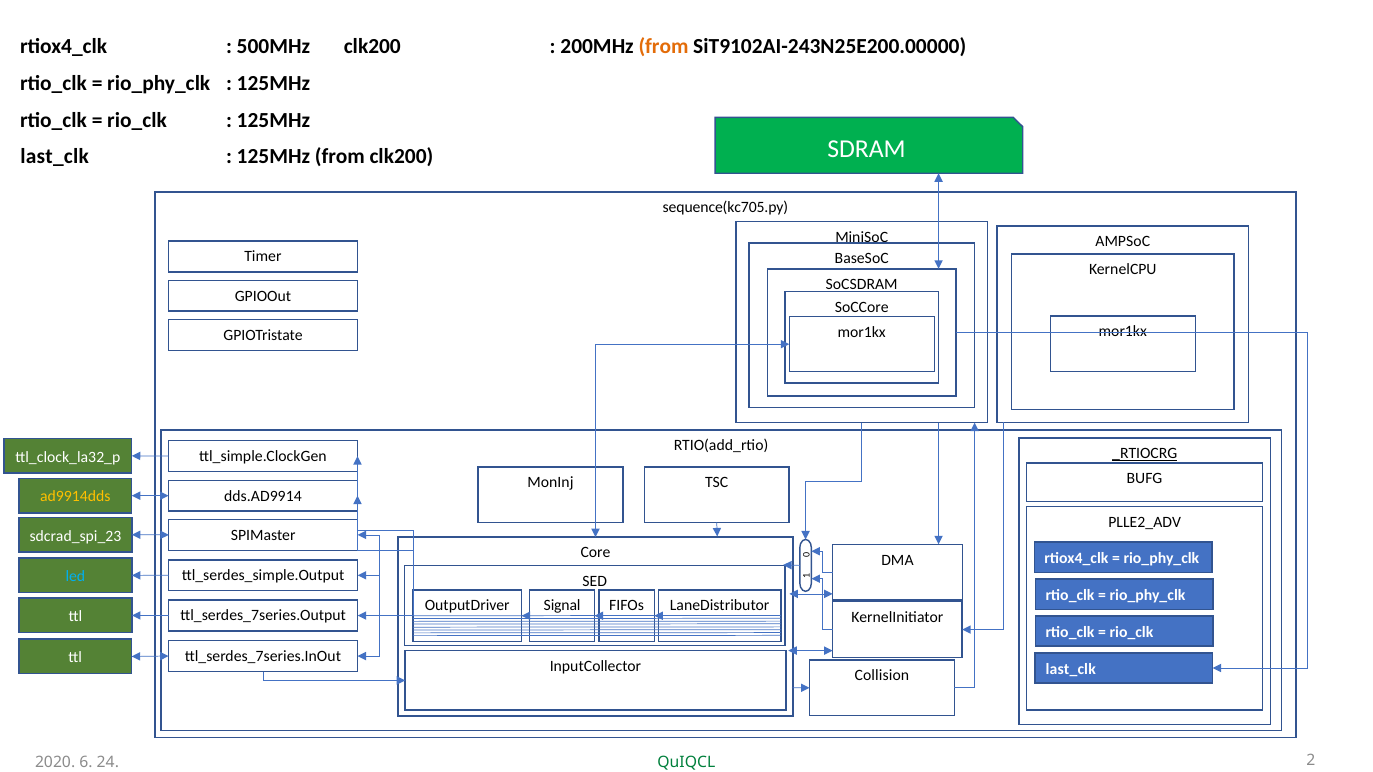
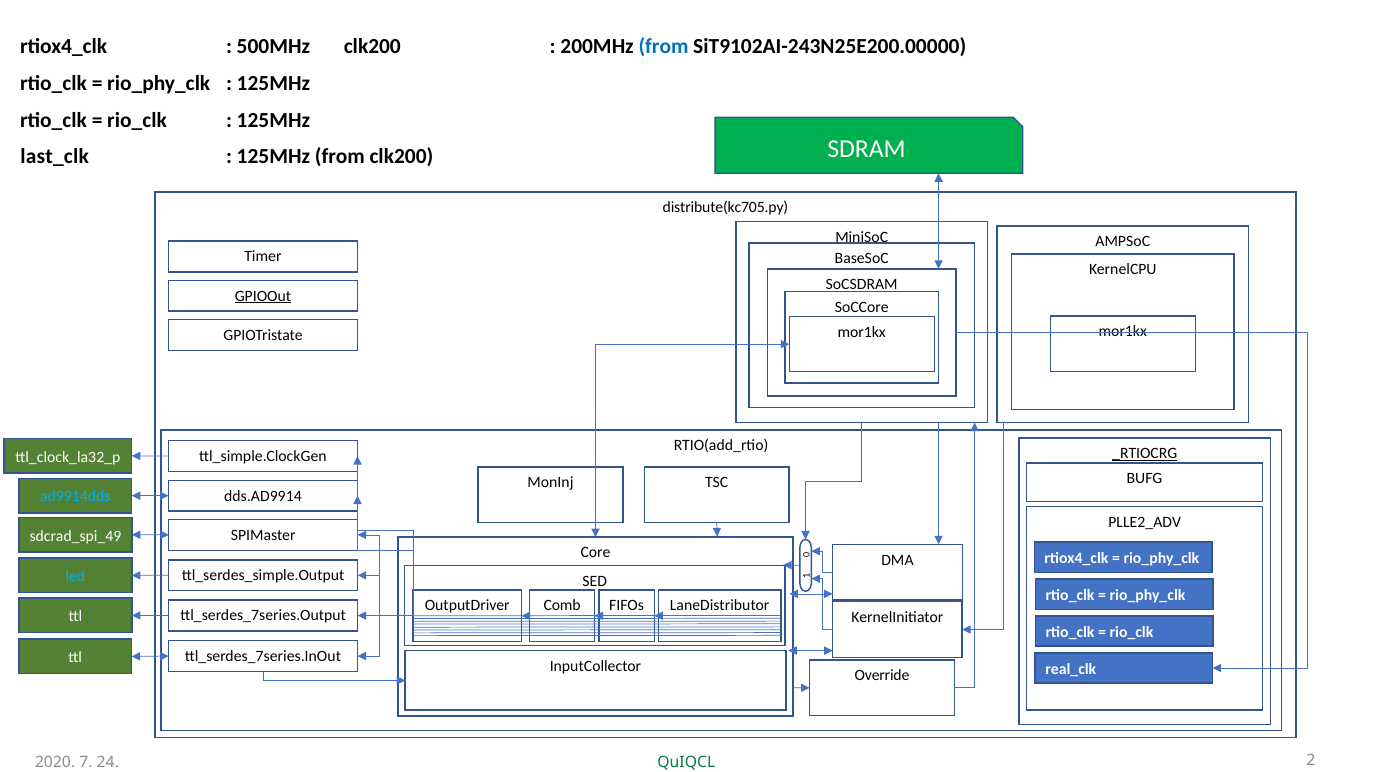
from at (664, 46) colour: orange -> blue
sequence(kc705.py: sequence(kc705.py -> distribute(kc705.py
GPIOOut underline: none -> present
ad9914dds colour: yellow -> light blue
sdcrad_spi_23: sdcrad_spi_23 -> sdcrad_spi_49
Signal: Signal -> Comb
last_clk at (1071, 669): last_clk -> real_clk
Collision: Collision -> Override
6: 6 -> 7
